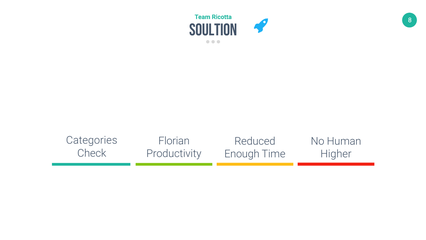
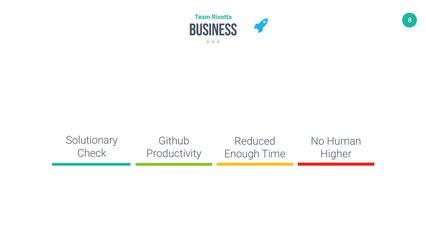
Soultion: Soultion -> Business
Categories: Categories -> Solutionary
Florian: Florian -> Github
